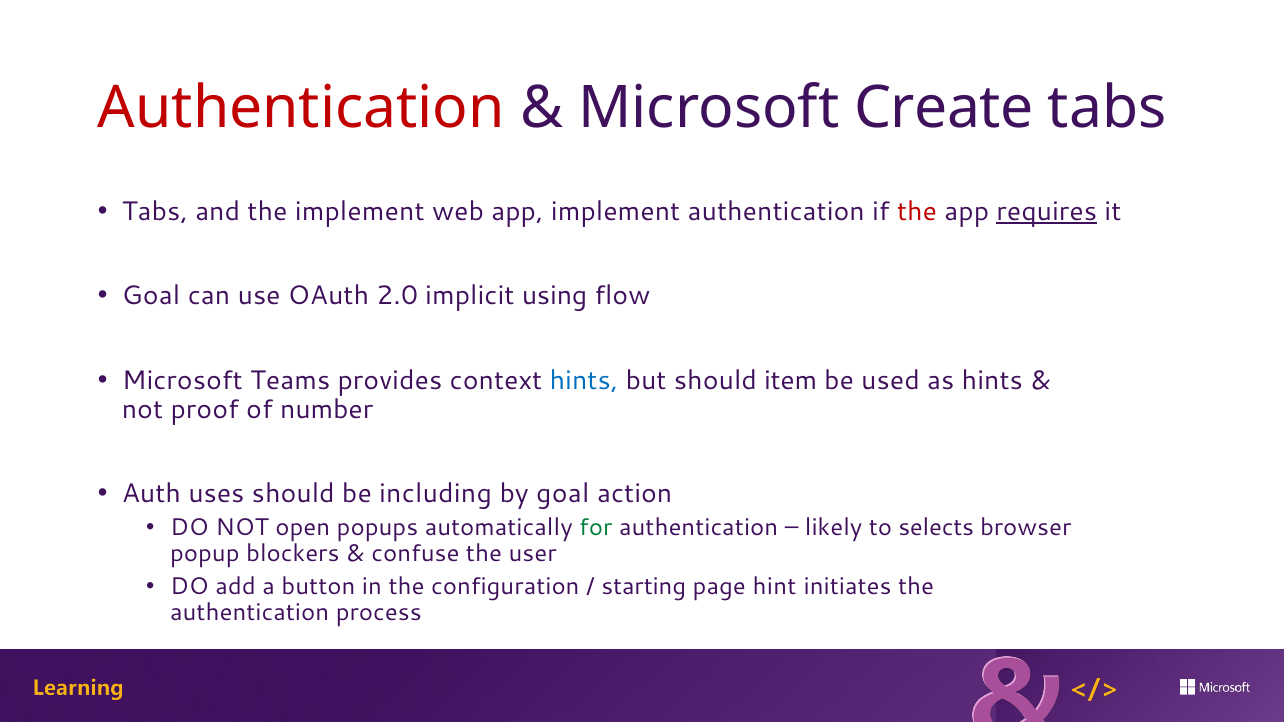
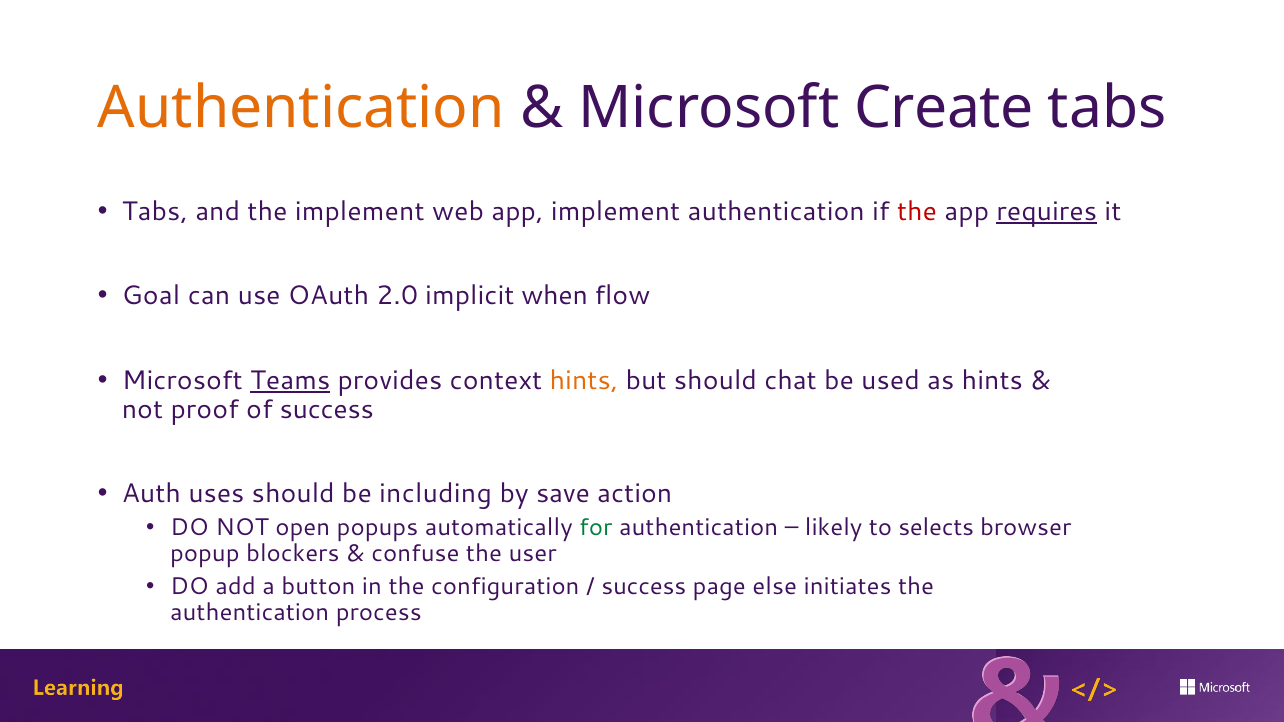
Authentication at (301, 108) colour: red -> orange
using: using -> when
Teams underline: none -> present
hints at (584, 380) colour: blue -> orange
item: item -> chat
of number: number -> success
by goal: goal -> save
starting at (644, 587): starting -> success
hint: hint -> else
